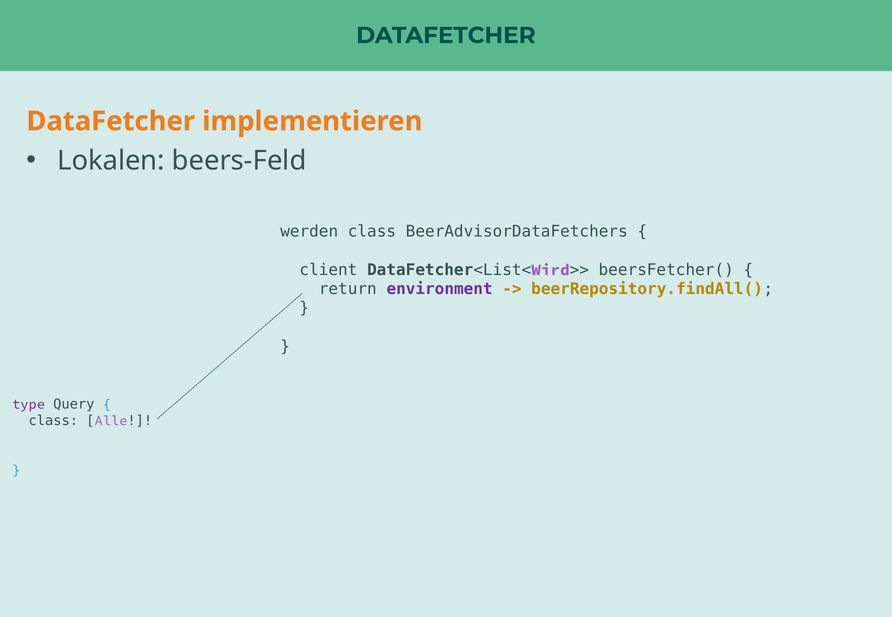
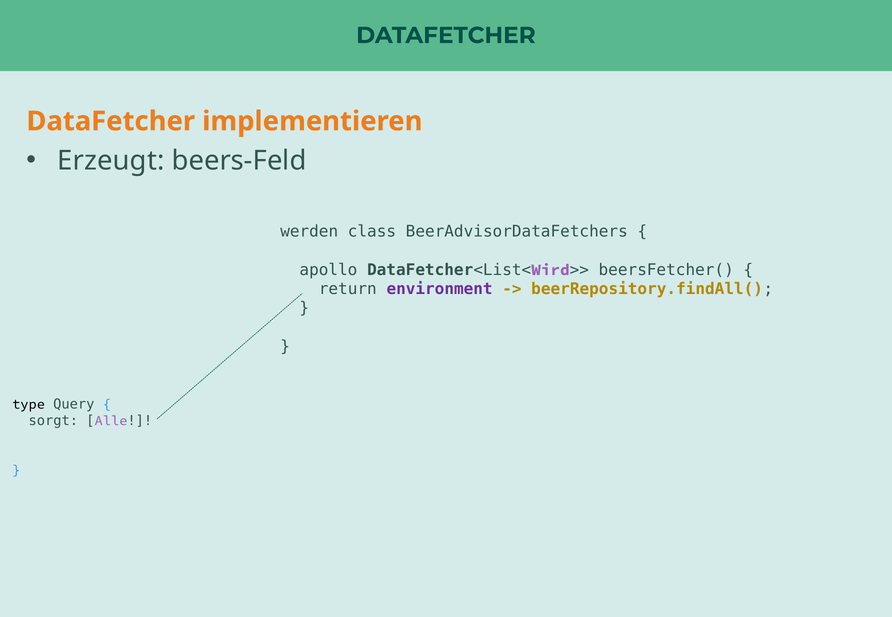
Lokalen: Lokalen -> Erzeugt
client: client -> apollo
type colour: purple -> black
class at (53, 421): class -> sorgt
